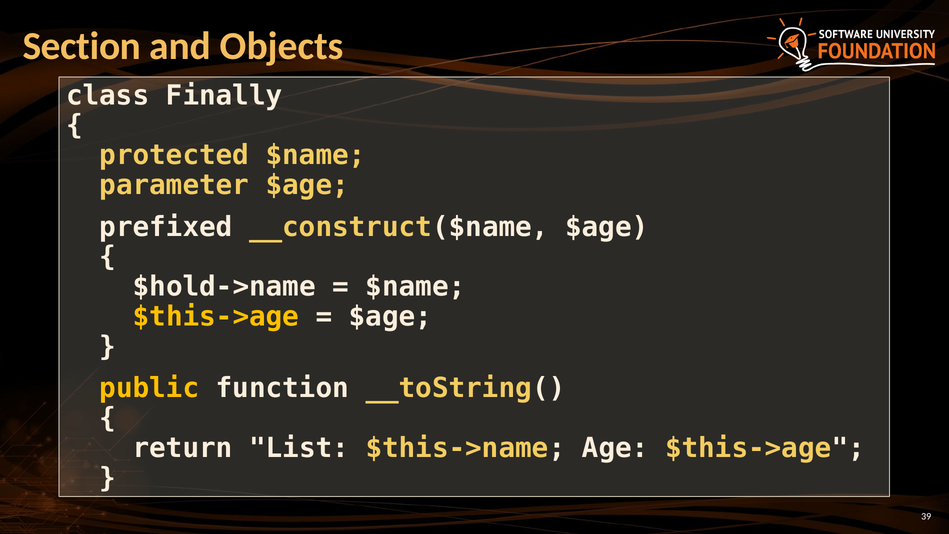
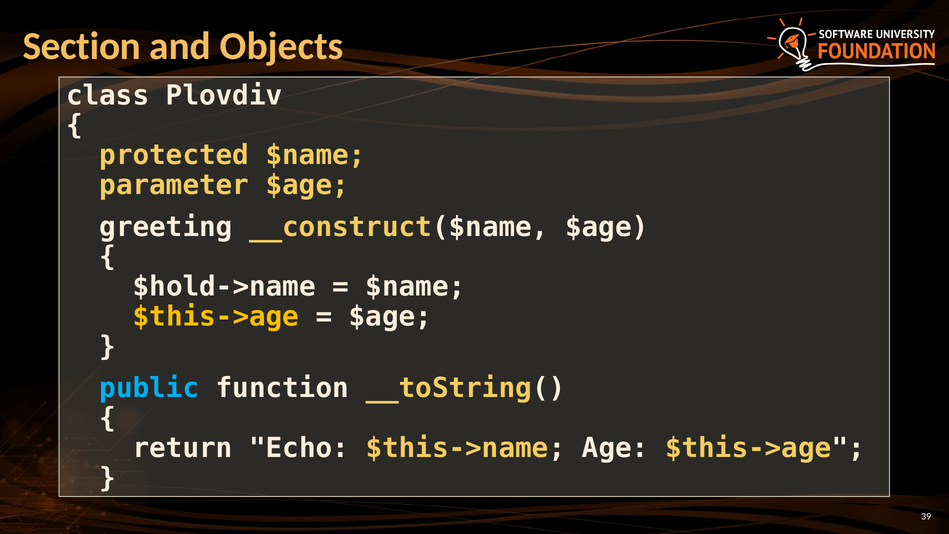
Finally: Finally -> Plovdiv
prefixed: prefixed -> greeting
public colour: yellow -> light blue
List: List -> Echo
